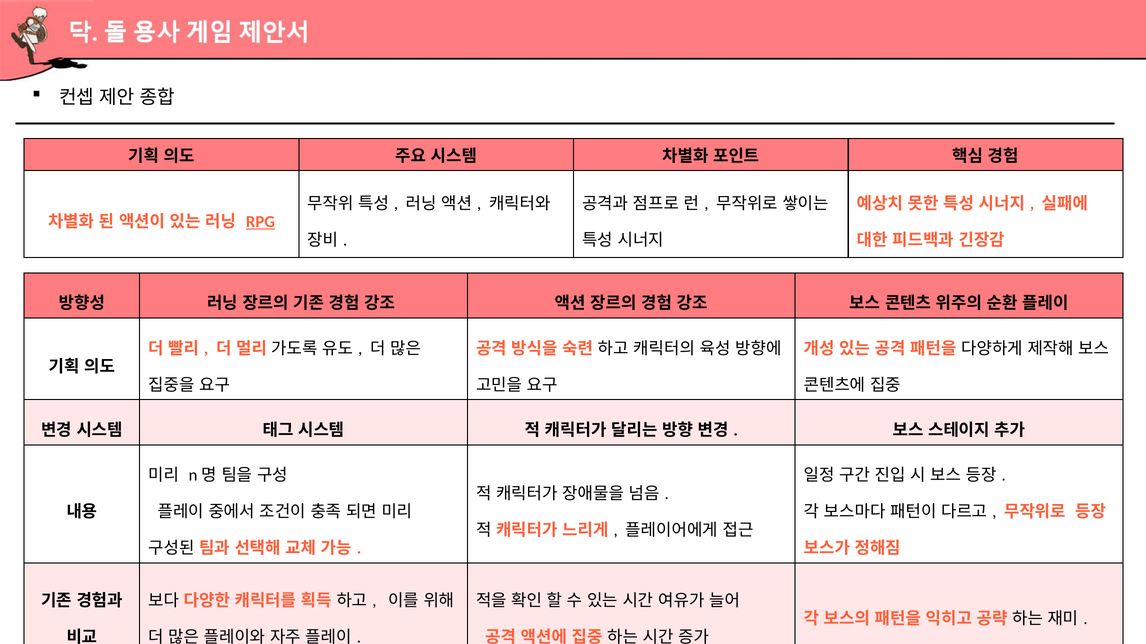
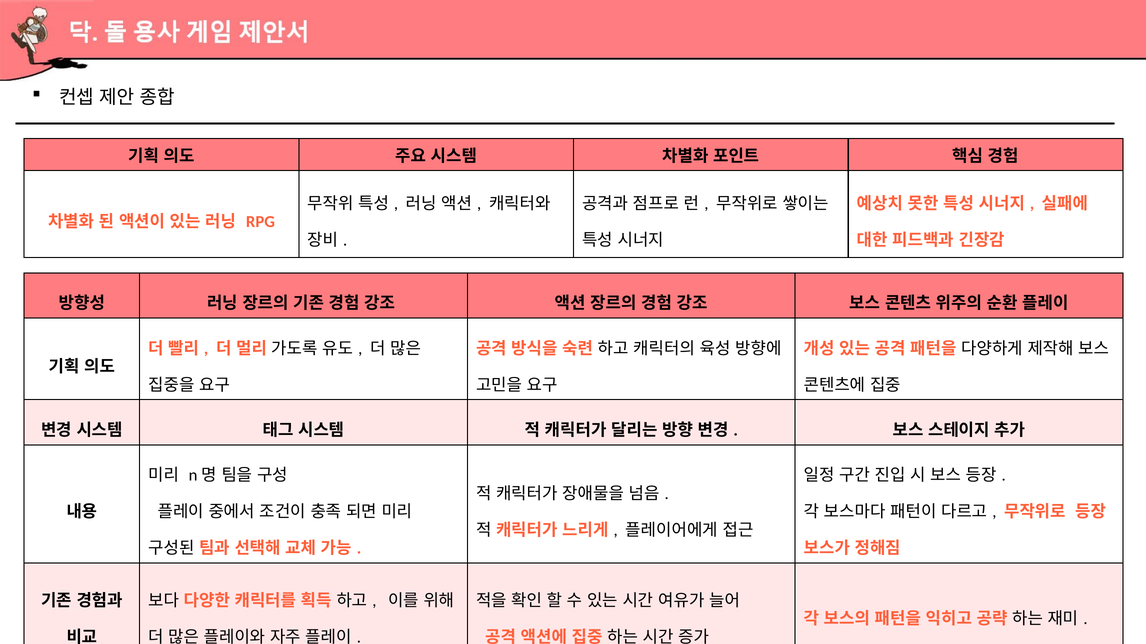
RPG underline: present -> none
